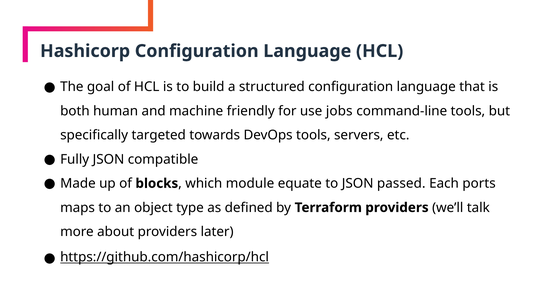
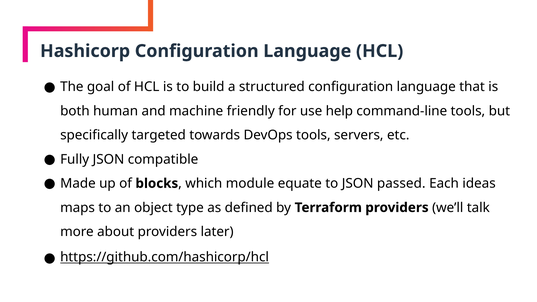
jobs: jobs -> help
ports: ports -> ideas
